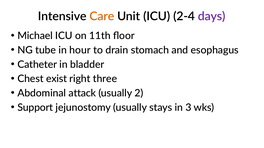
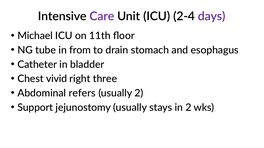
Care colour: orange -> purple
hour: hour -> from
exist: exist -> vivid
attack: attack -> refers
in 3: 3 -> 2
